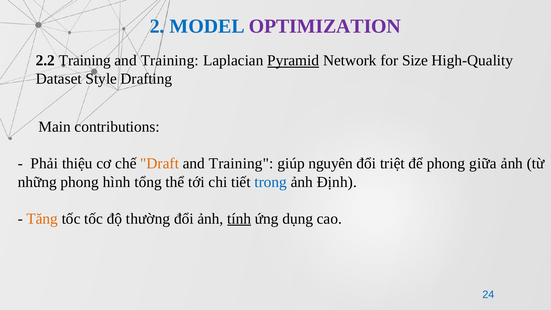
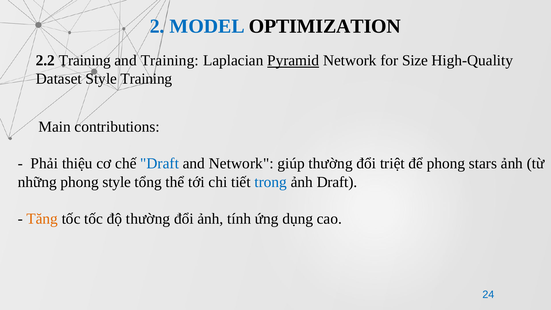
OPTIMIZATION colour: purple -> black
Style Drafting: Drafting -> Training
Draft at (160, 164) colour: orange -> blue
Training at (241, 164): Training -> Network
giúp nguyên: nguyên -> thường
giữa: giữa -> stars
phong hình: hình -> style
ảnh Định: Định -> Draft
tính underline: present -> none
